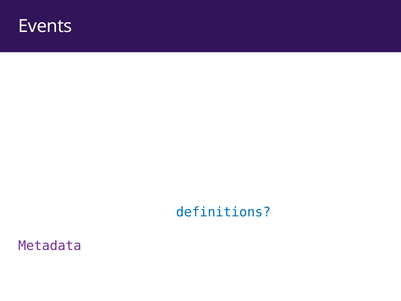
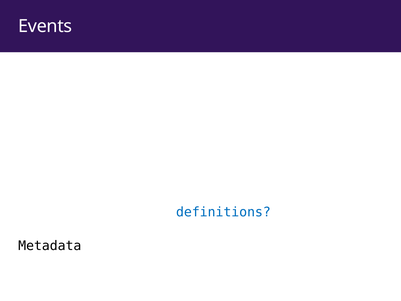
Metadata colour: purple -> black
